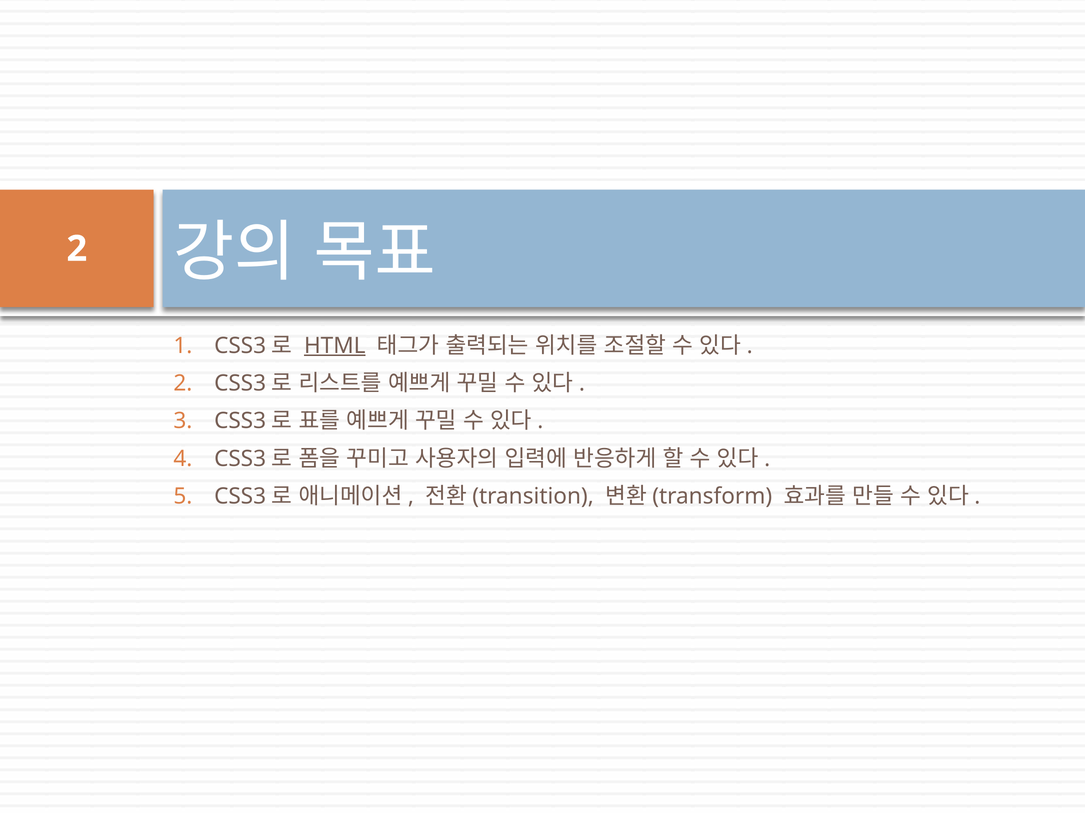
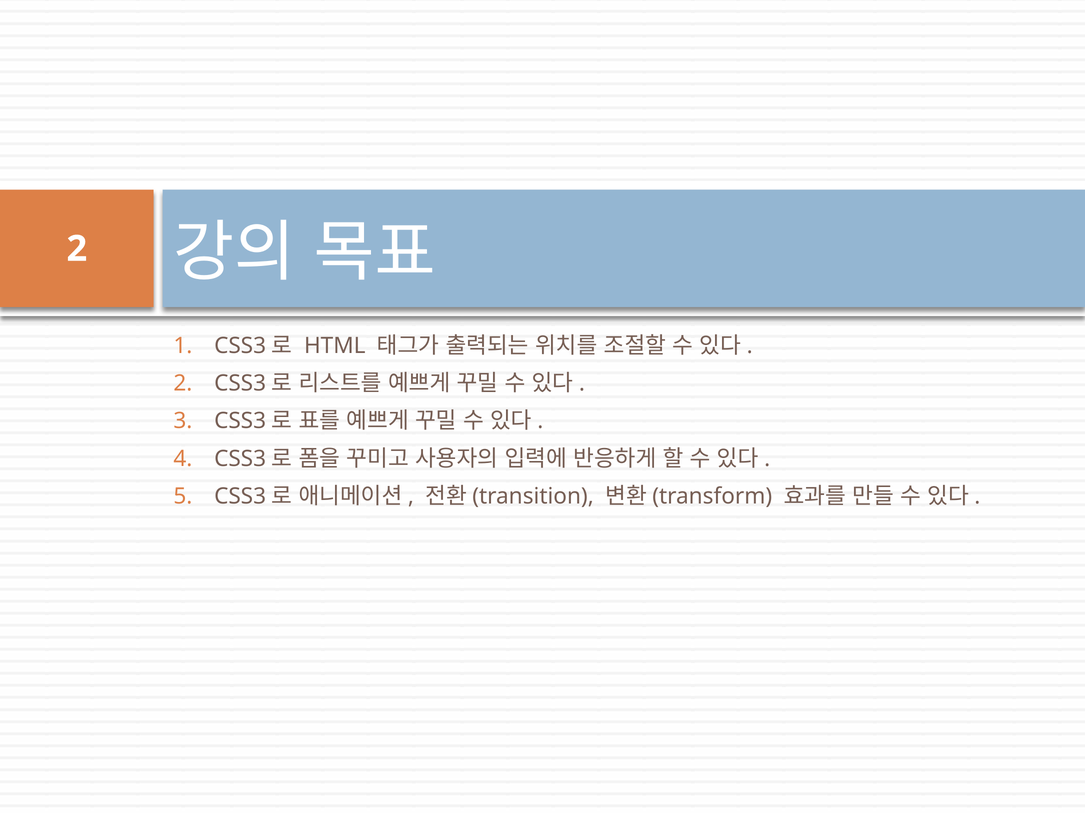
HTML underline: present -> none
